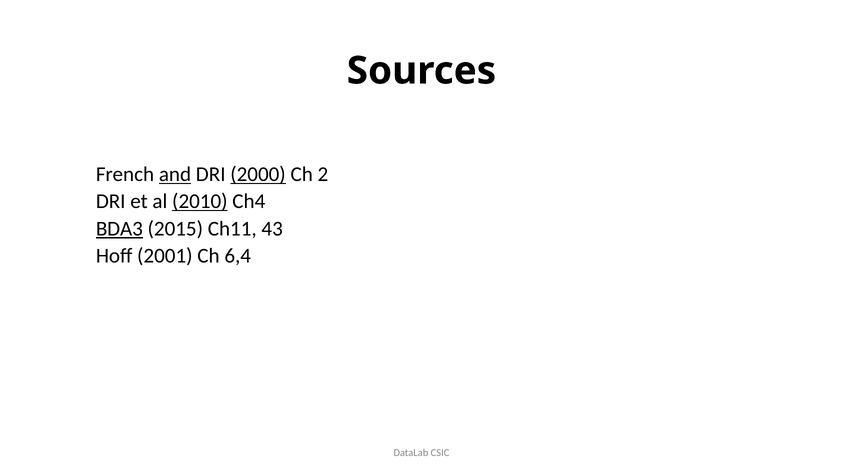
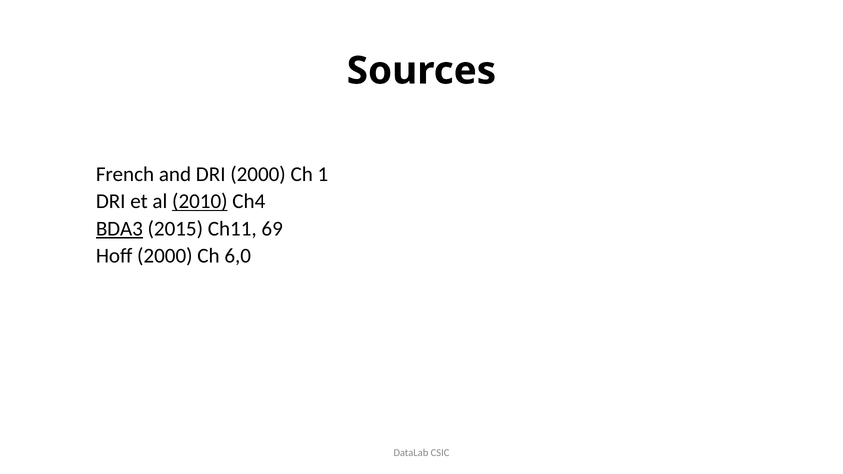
and underline: present -> none
2000 at (258, 174) underline: present -> none
2: 2 -> 1
43: 43 -> 69
Hoff 2001: 2001 -> 2000
6,4: 6,4 -> 6,0
